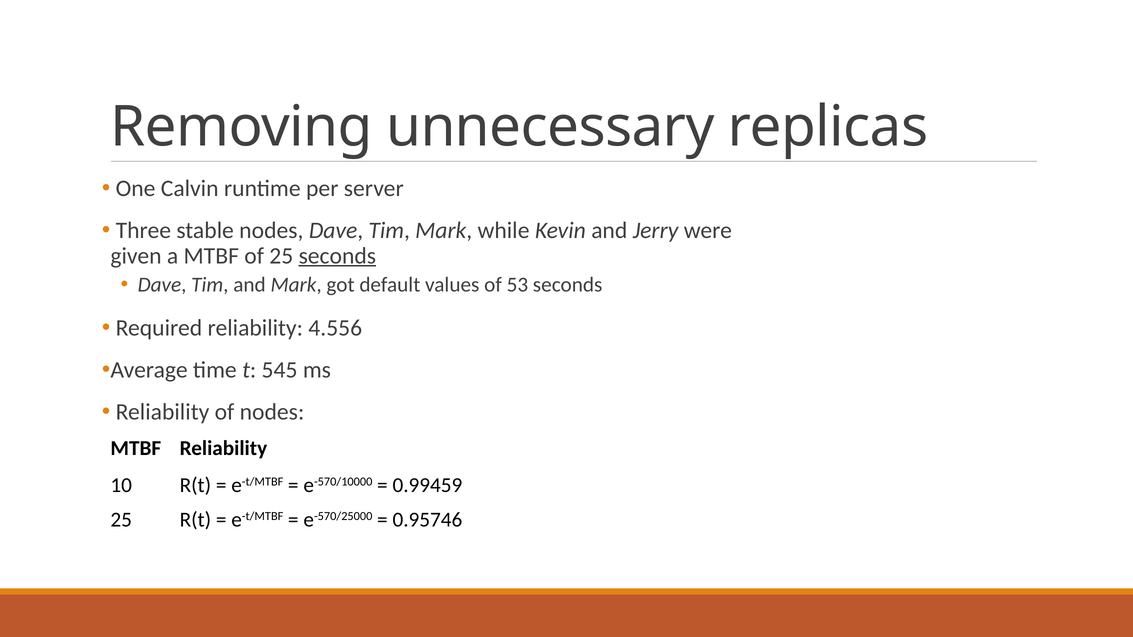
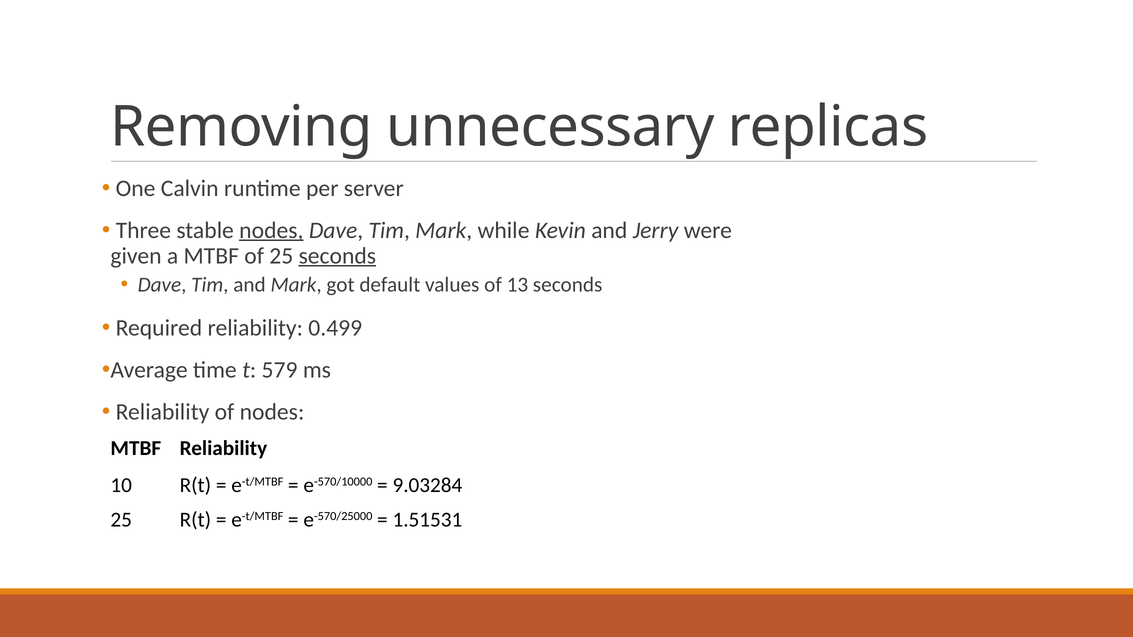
nodes at (271, 230) underline: none -> present
53: 53 -> 13
4.556: 4.556 -> 0.499
545: 545 -> 579
0.99459: 0.99459 -> 9.03284
0.95746: 0.95746 -> 1.51531
